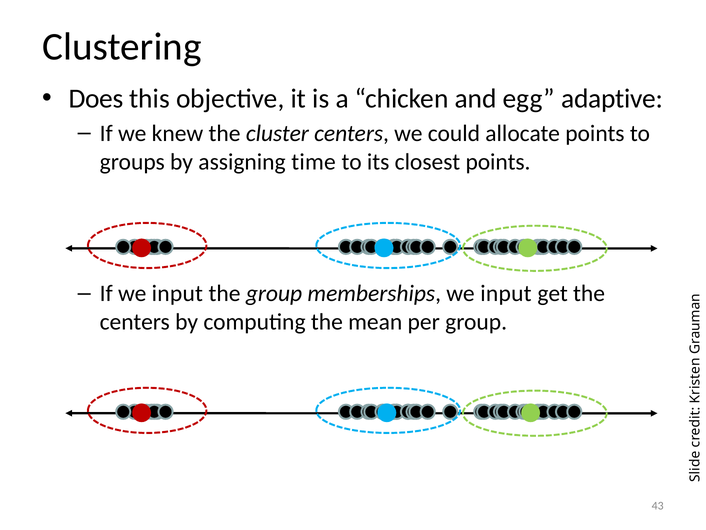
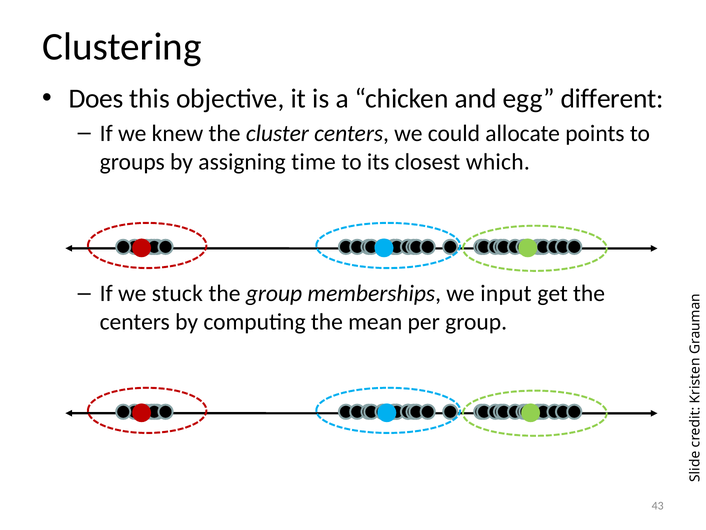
adaptive: adaptive -> different
closest points: points -> which
If we input: input -> stuck
